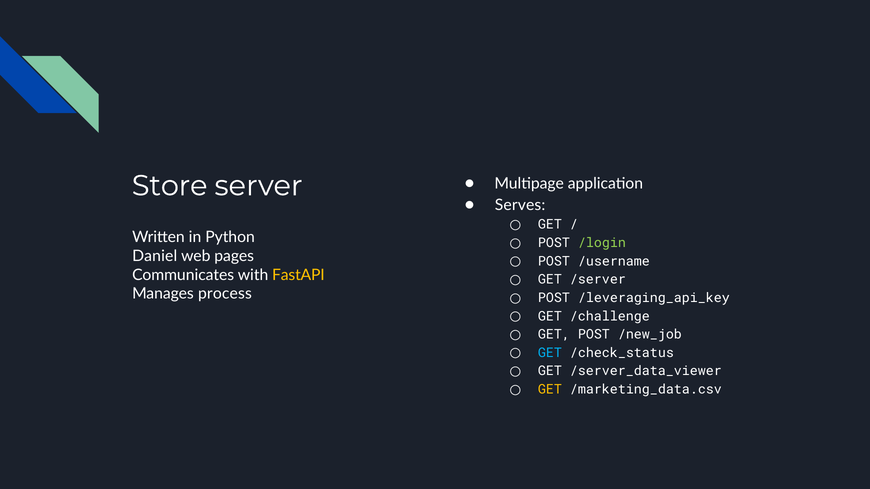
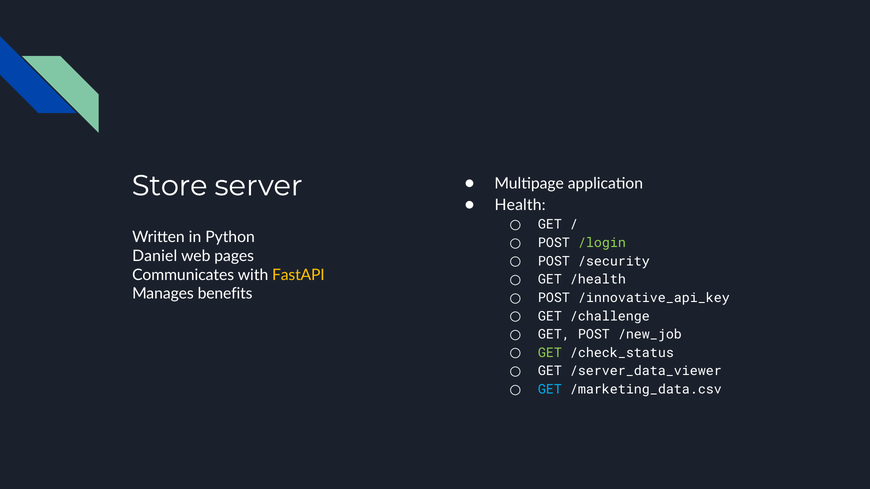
Serves: Serves -> Health
/username: /username -> /security
/server: /server -> /health
process: process -> benefits
/leveraging_api_key: /leveraging_api_key -> /innovative_api_key
GET at (550, 353) colour: light blue -> light green
GET at (550, 390) colour: yellow -> light blue
